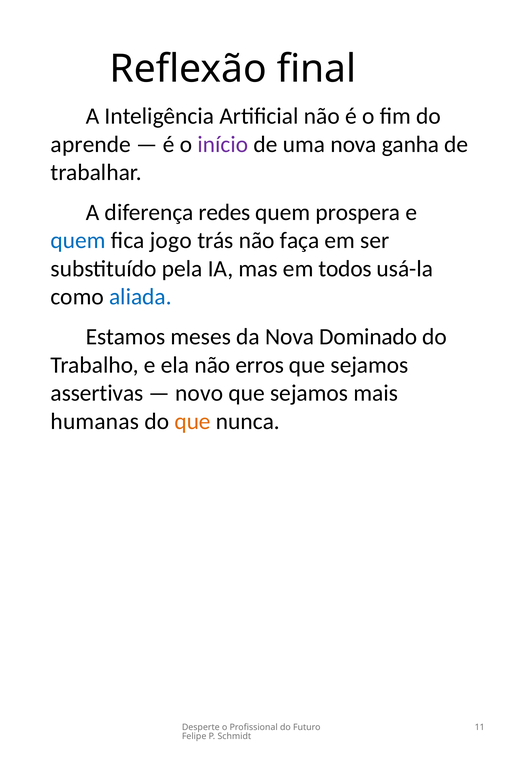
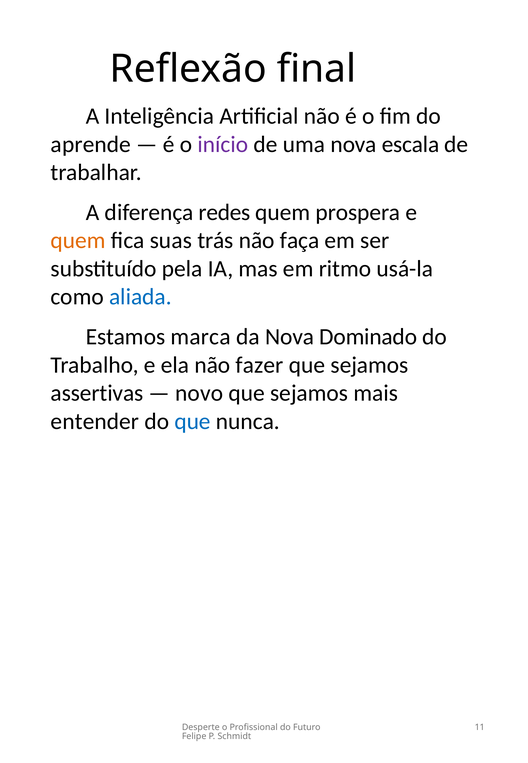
ganha: ganha -> escala
quem at (78, 240) colour: blue -> orange
jogo: jogo -> suas
todos: todos -> ritmo
meses: meses -> marca
erros: erros -> fazer
humanas: humanas -> entender
que at (193, 421) colour: orange -> blue
